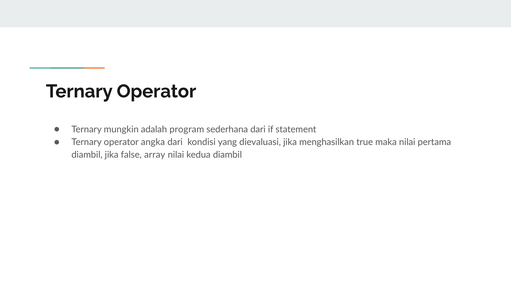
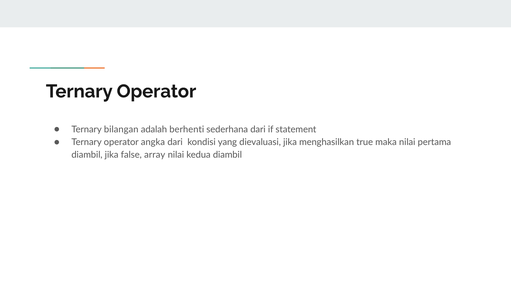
mungkin: mungkin -> bilangan
program: program -> berhenti
